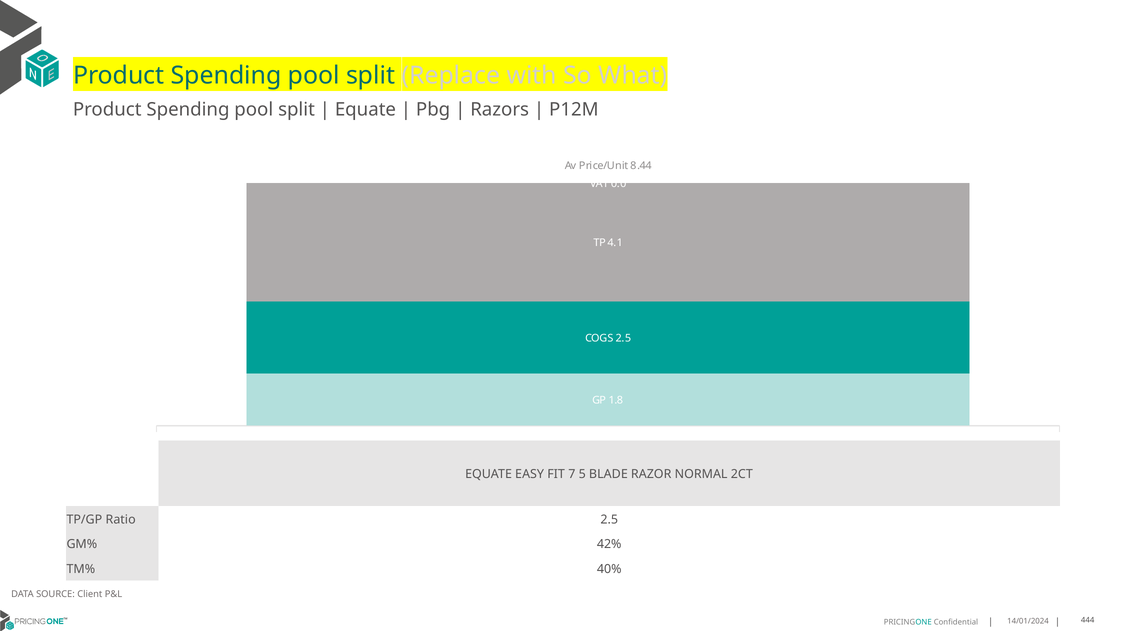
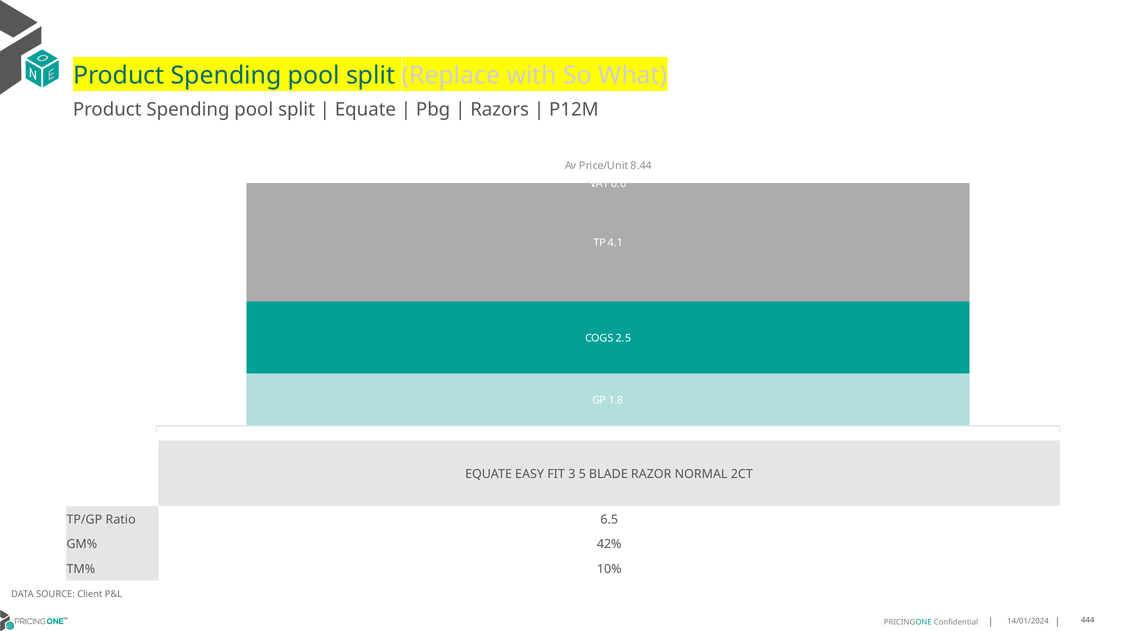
7: 7 -> 3
Ratio 2.5: 2.5 -> 6.5
40%: 40% -> 10%
